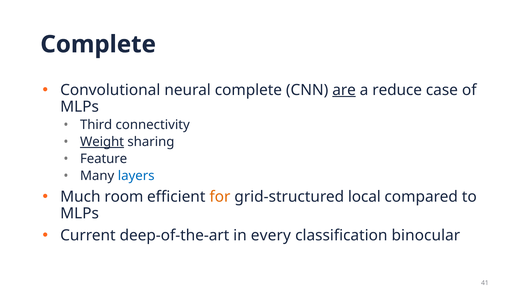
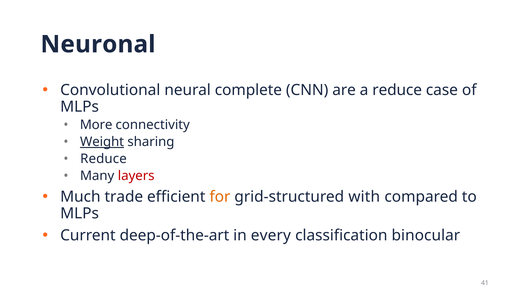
Complete at (98, 44): Complete -> Neuronal
are underline: present -> none
Third: Third -> More
Feature at (104, 159): Feature -> Reduce
layers colour: blue -> red
room: room -> trade
local: local -> with
